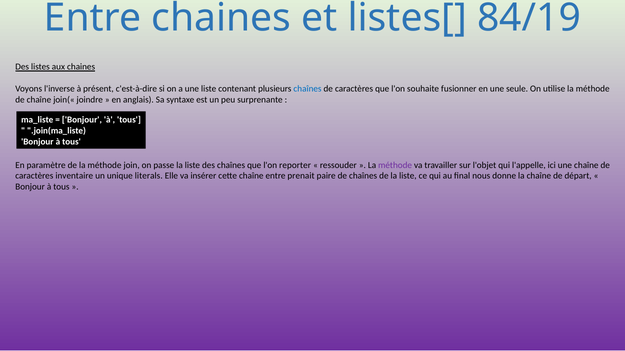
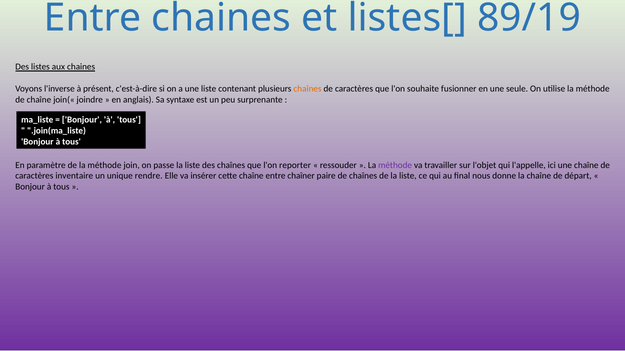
84/19: 84/19 -> 89/19
chaînes at (308, 89) colour: blue -> orange
literals: literals -> rendre
prenait: prenait -> chaîner
